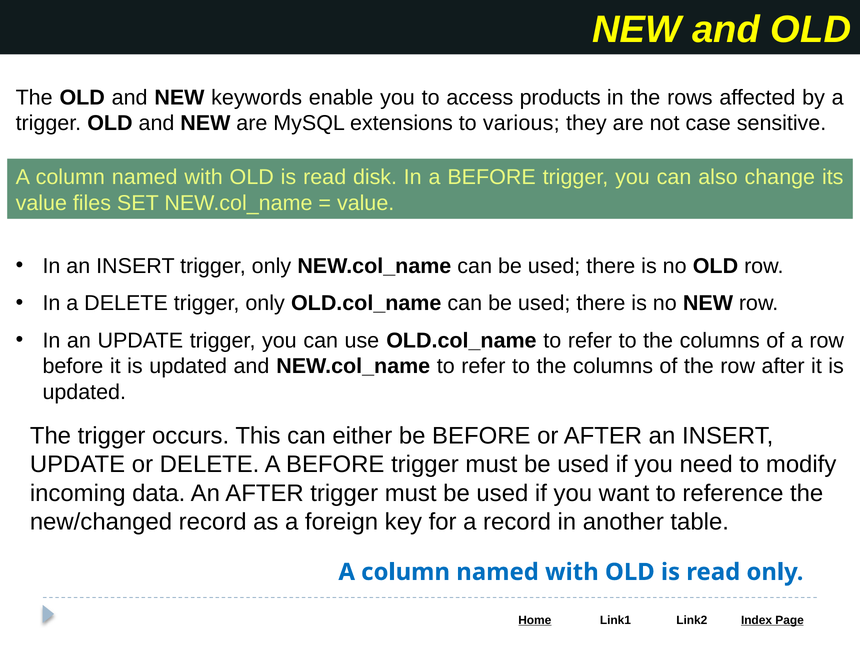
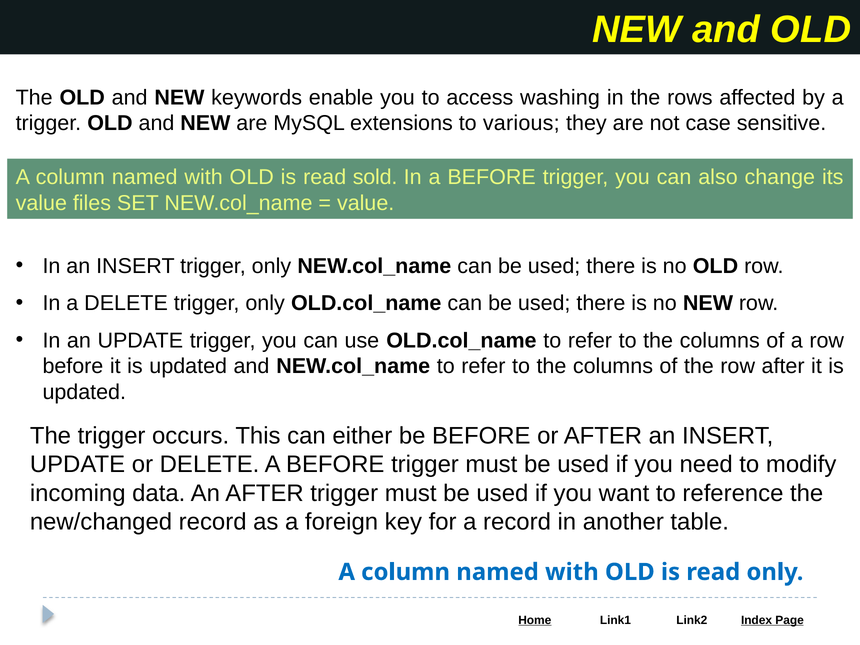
products: products -> washing
disk: disk -> sold
